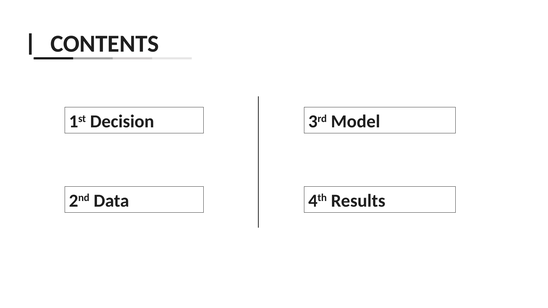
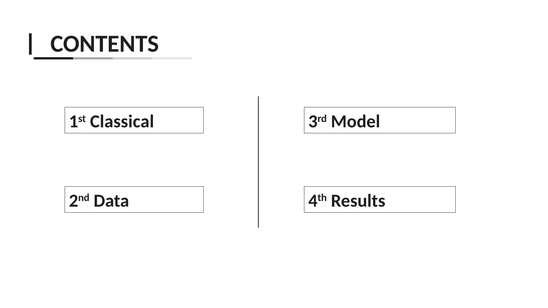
Decision: Decision -> Classical
